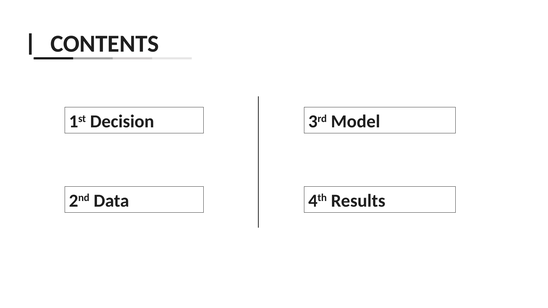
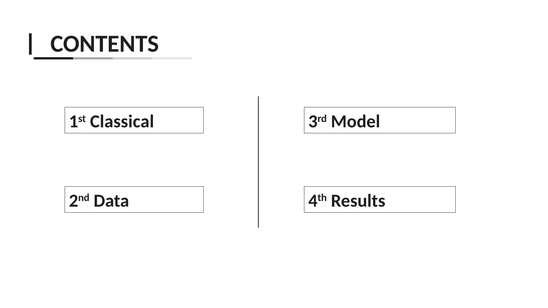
Decision: Decision -> Classical
